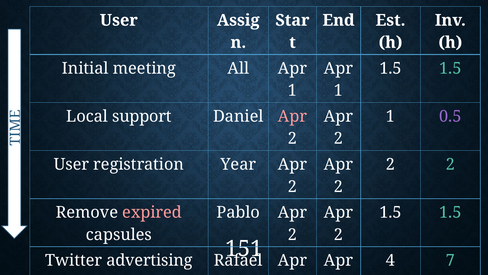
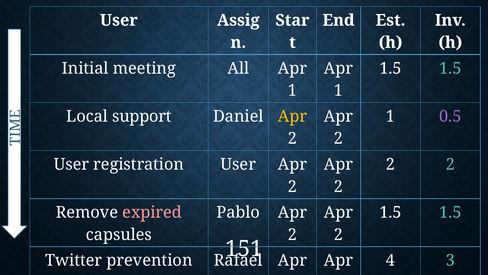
Apr at (292, 116) colour: pink -> yellow
registration Year: Year -> User
advertising: advertising -> prevention
4 7: 7 -> 3
